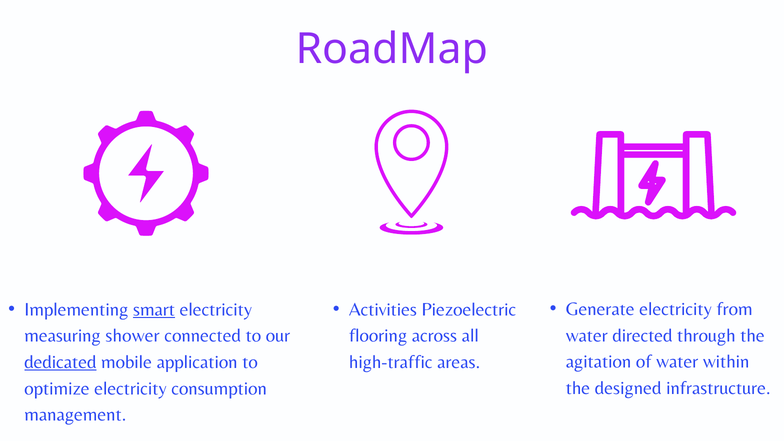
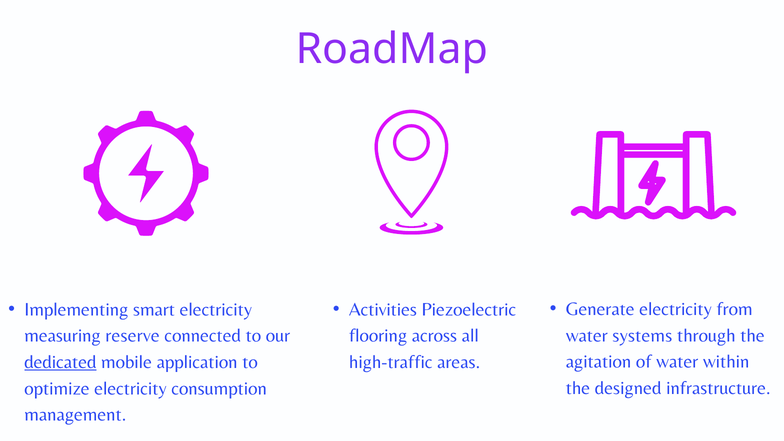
smart underline: present -> none
directed: directed -> systems
shower: shower -> reserve
